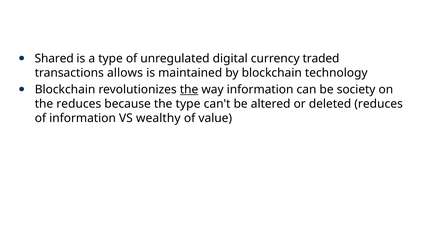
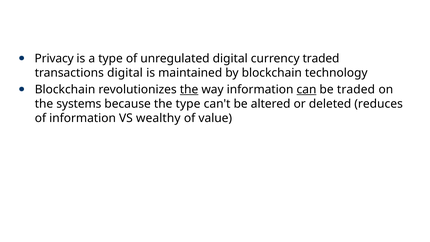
Shared: Shared -> Privacy
transactions allows: allows -> digital
can underline: none -> present
be society: society -> traded
the reduces: reduces -> systems
